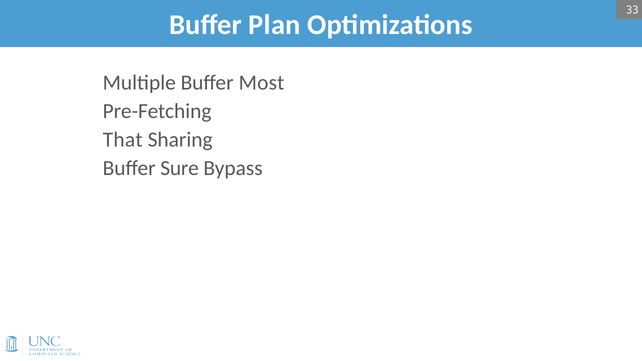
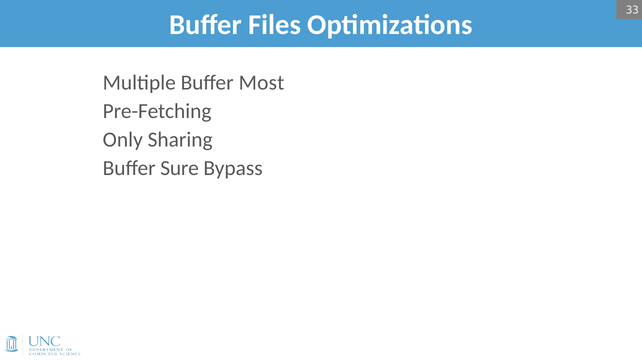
Plan: Plan -> Files
That: That -> Only
